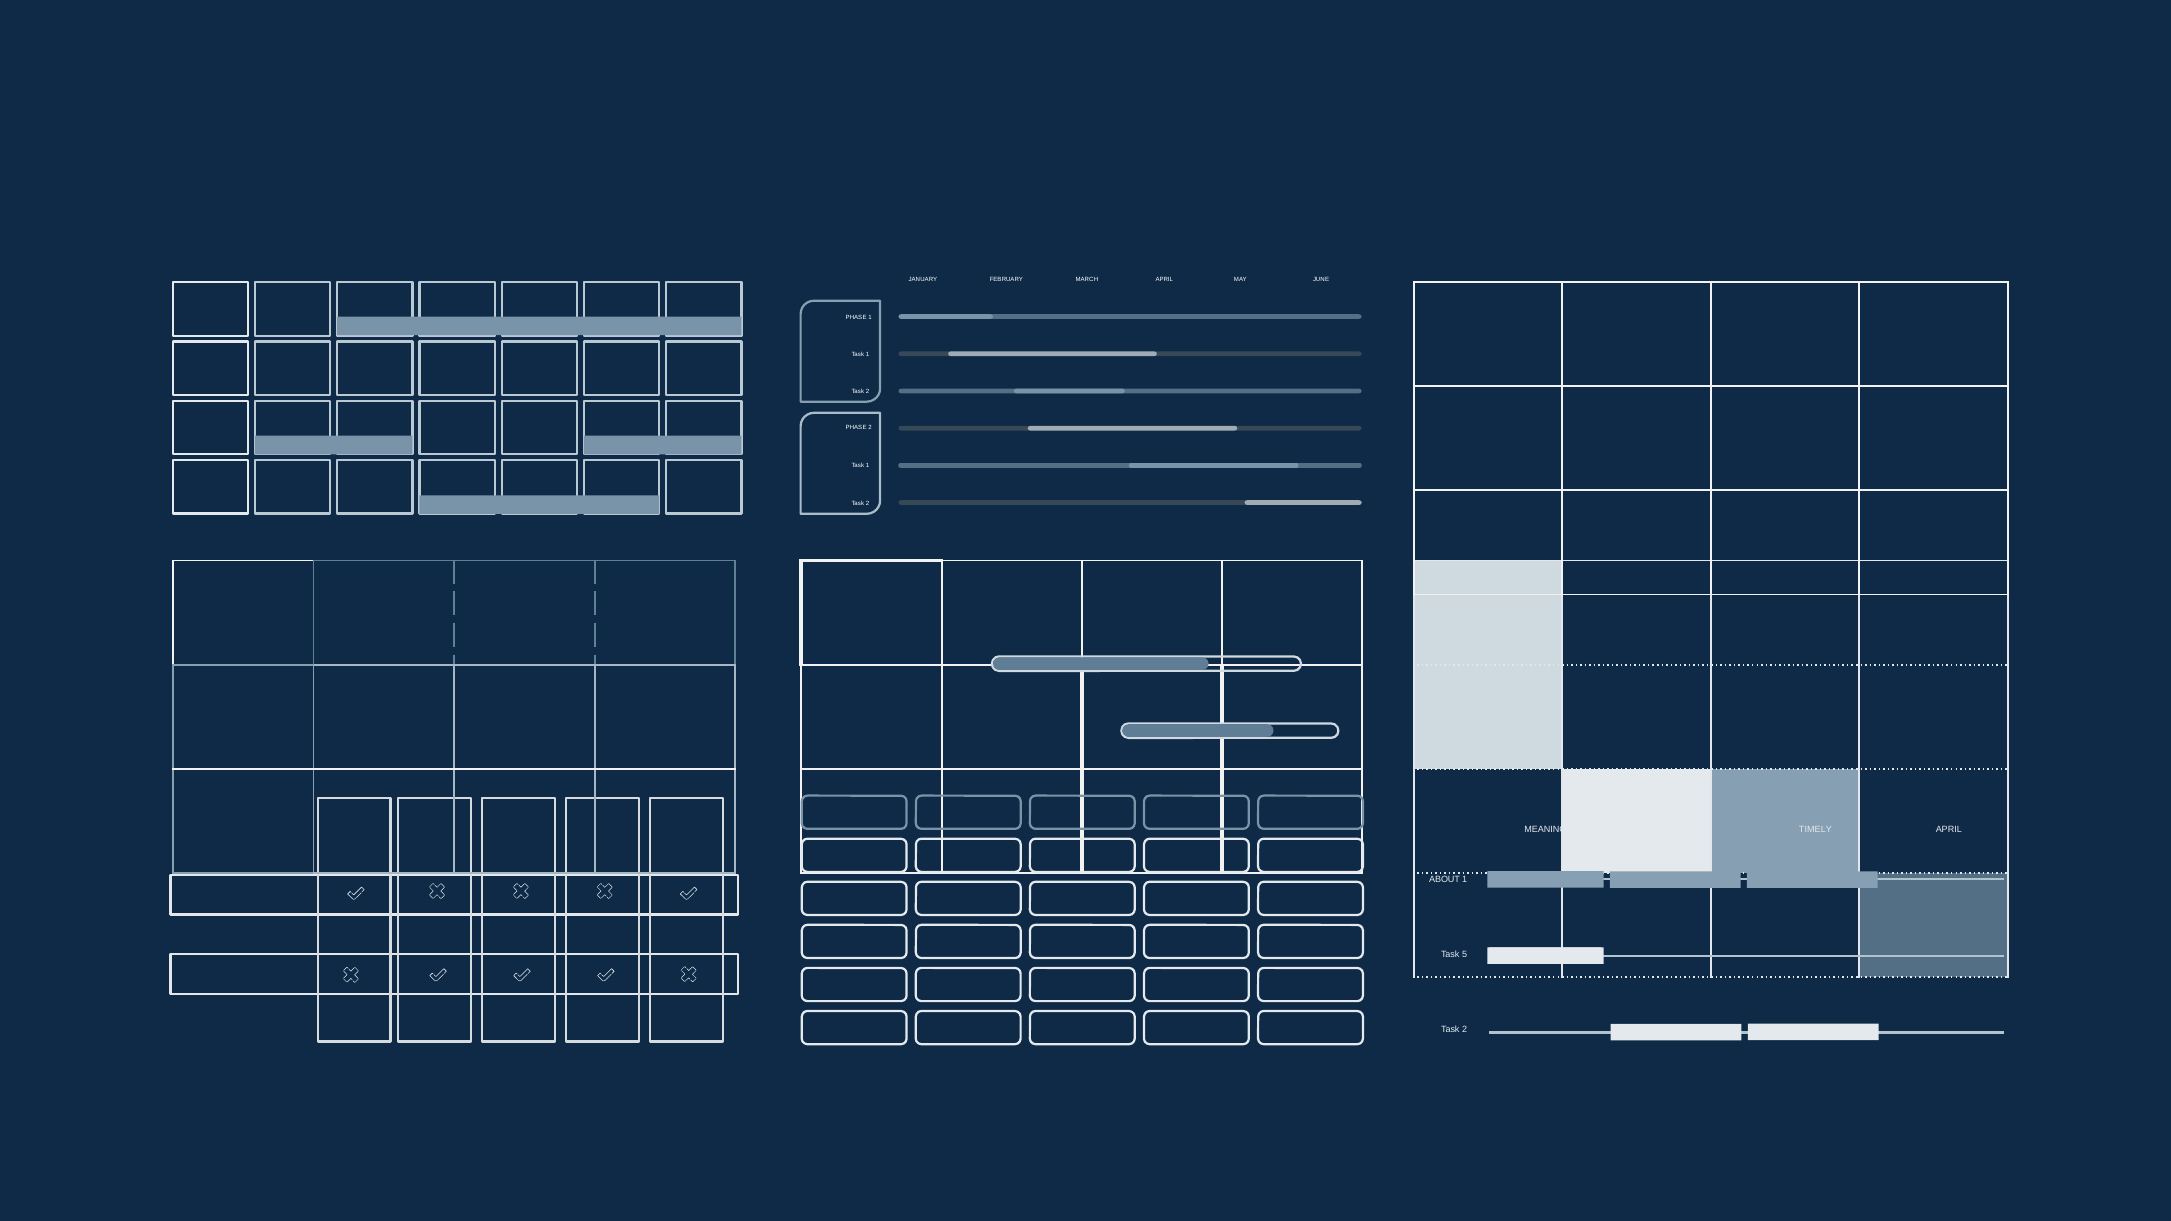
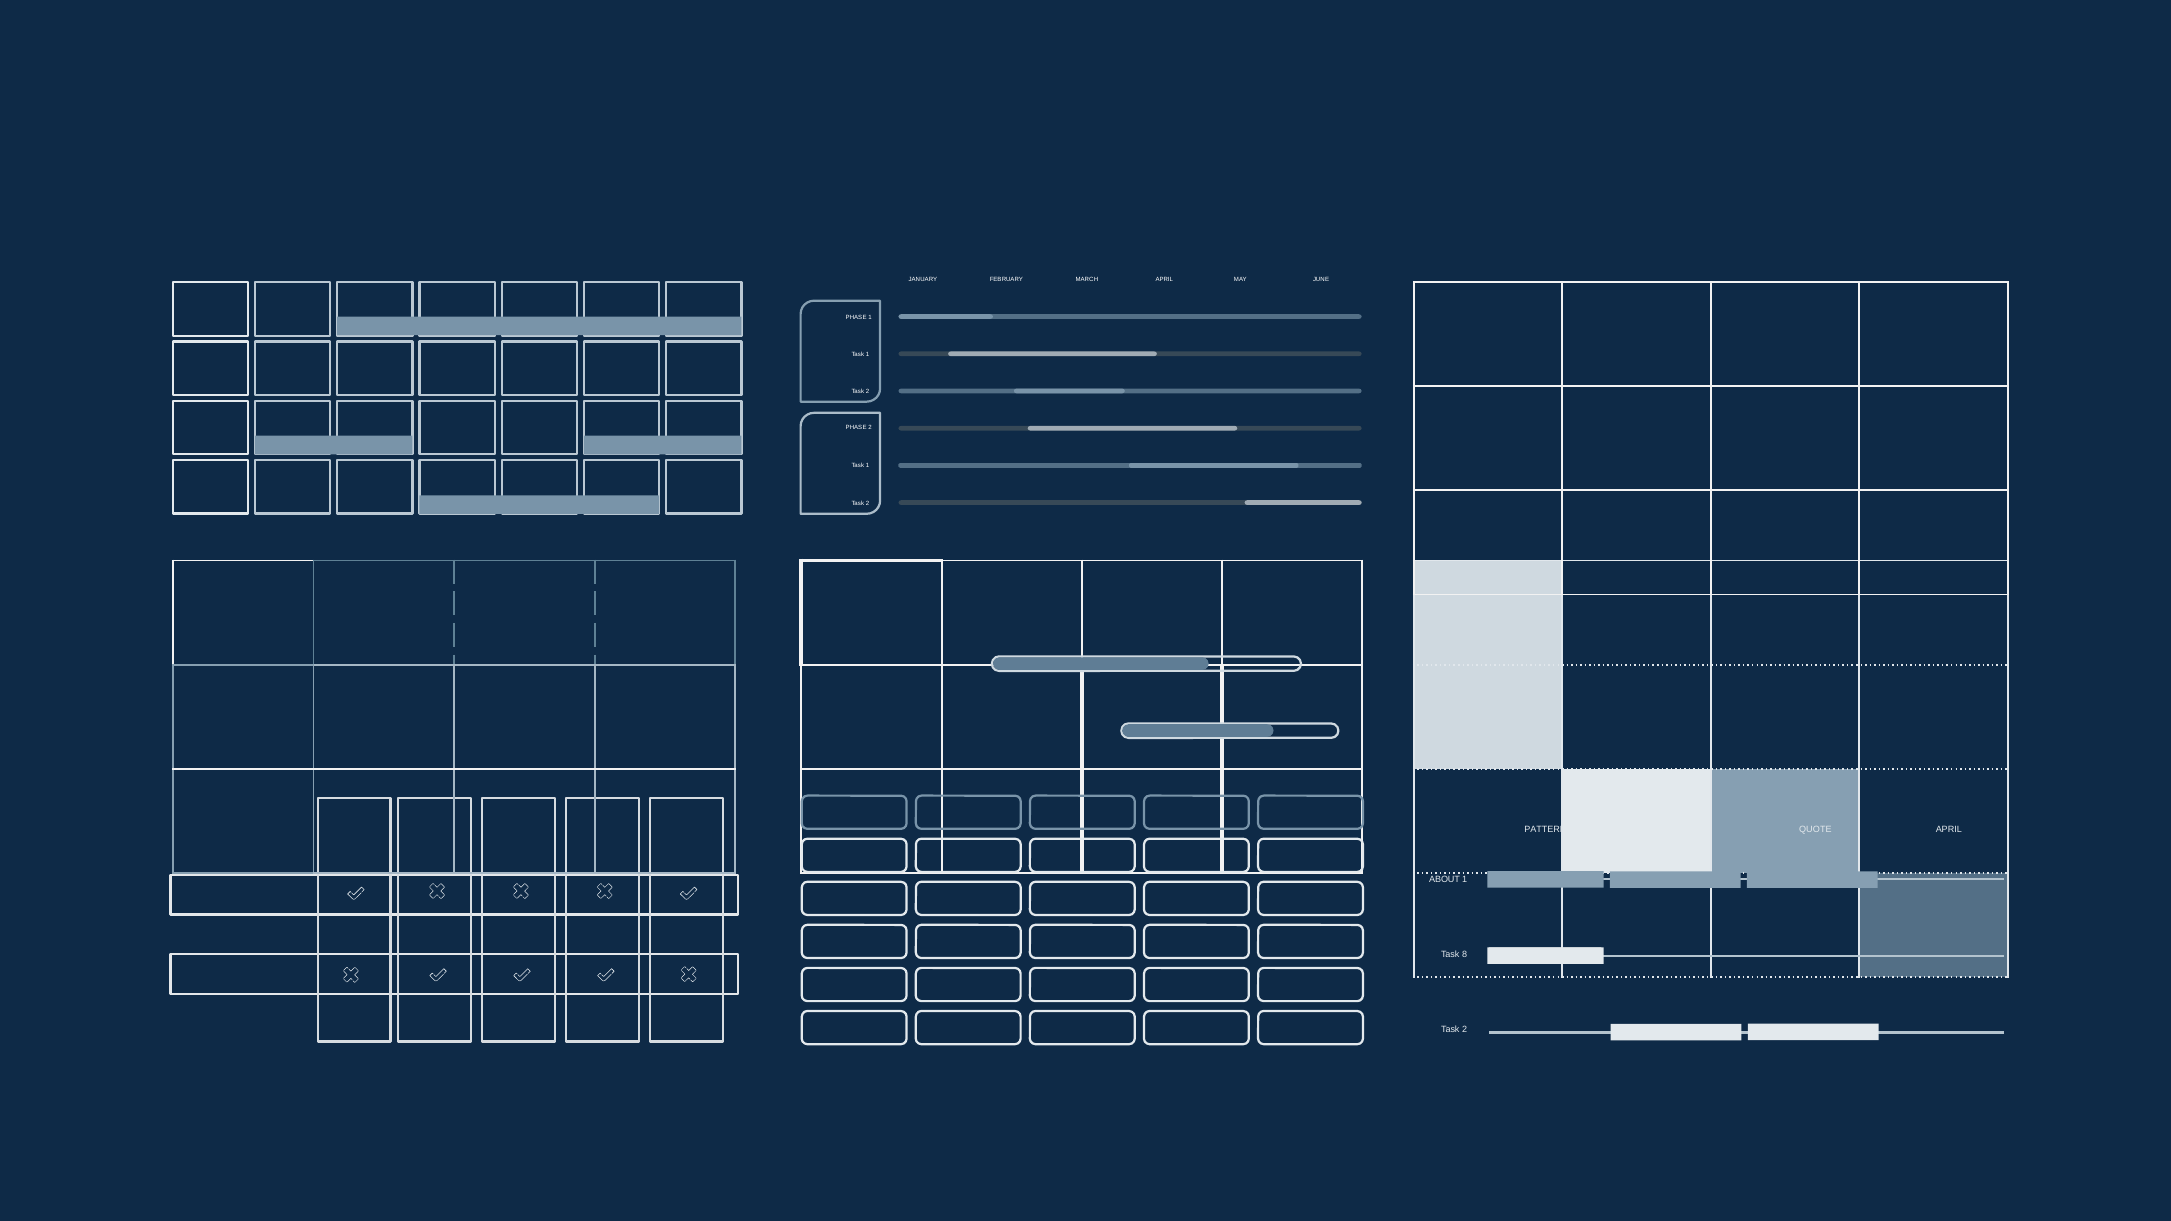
MEANING: MEANING -> PATTERN
TIMELY: TIMELY -> QUOTE
5: 5 -> 8
